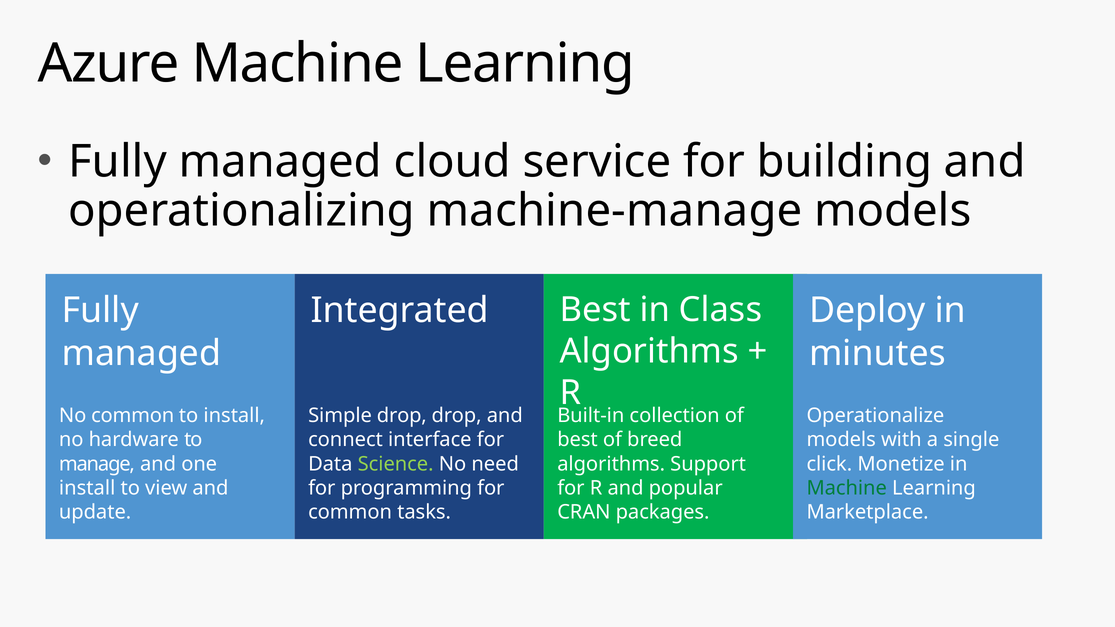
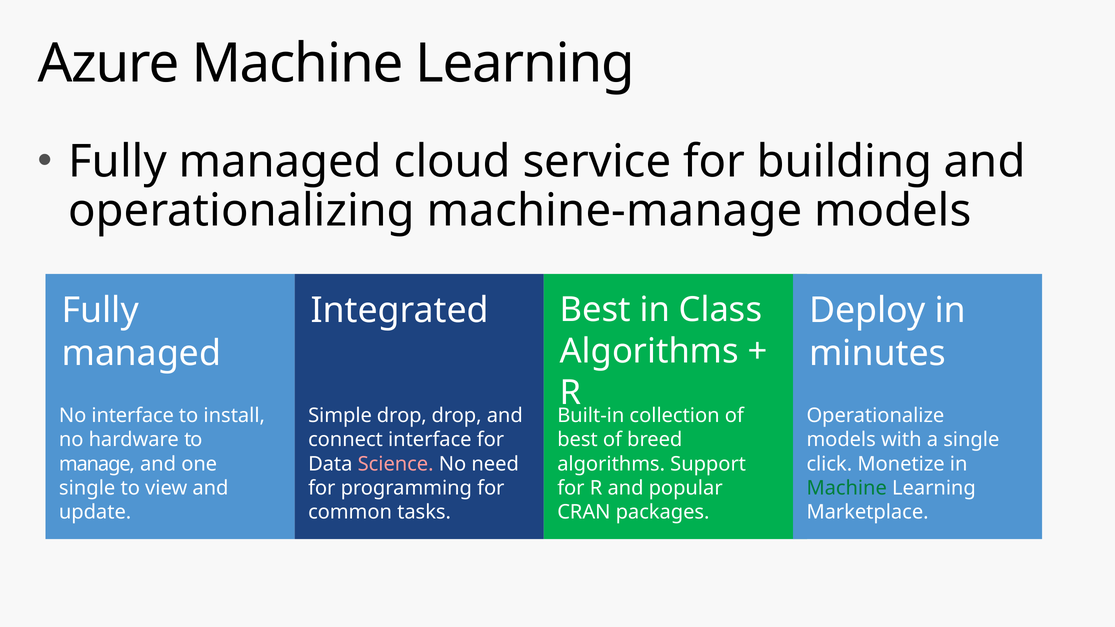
No common: common -> interface
Science colour: light green -> pink
install at (87, 488): install -> single
